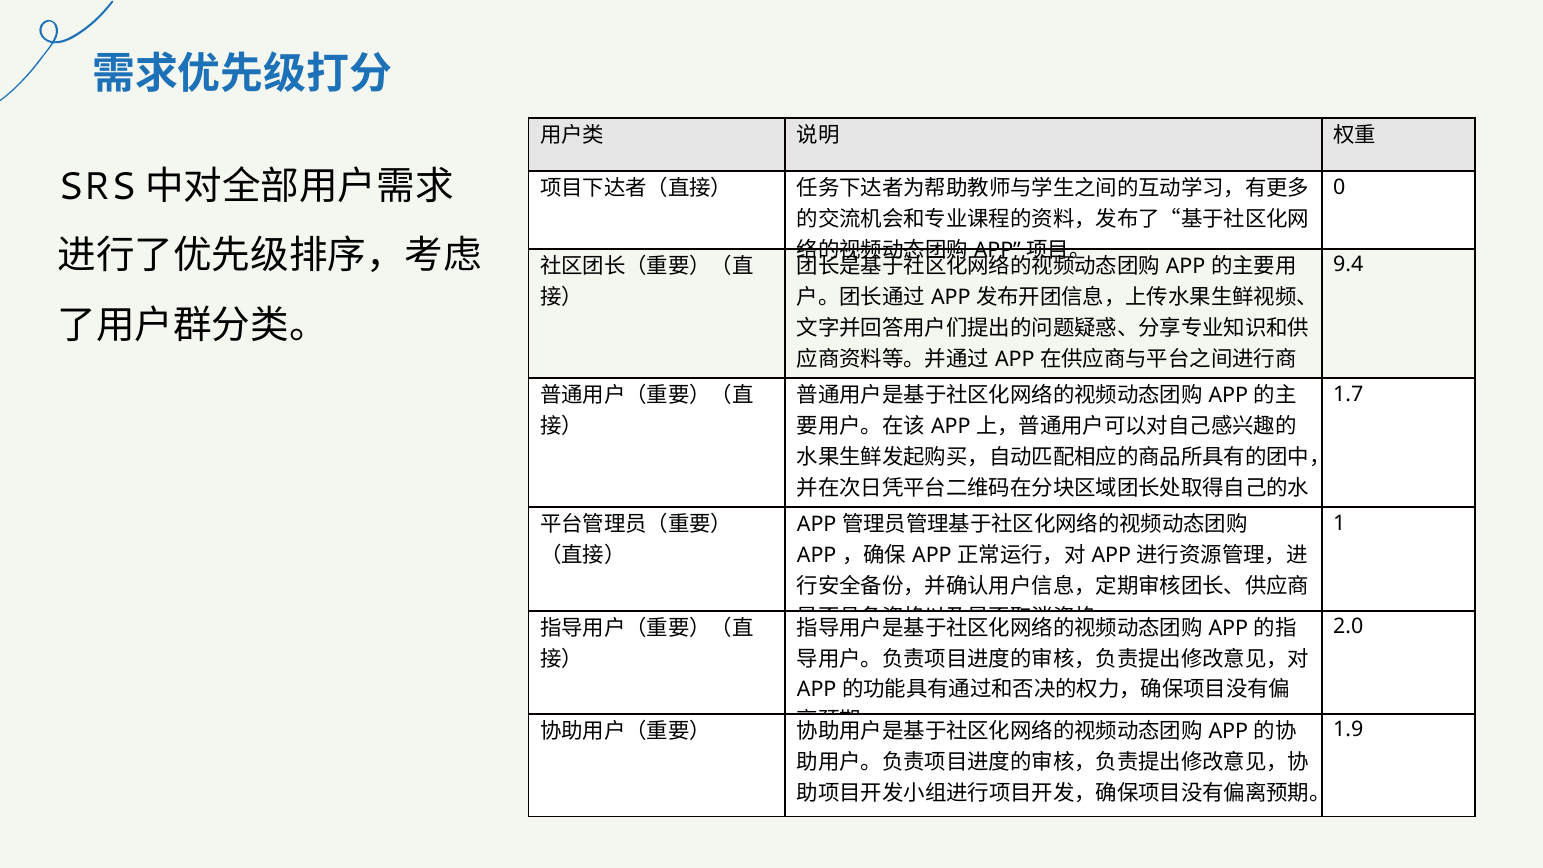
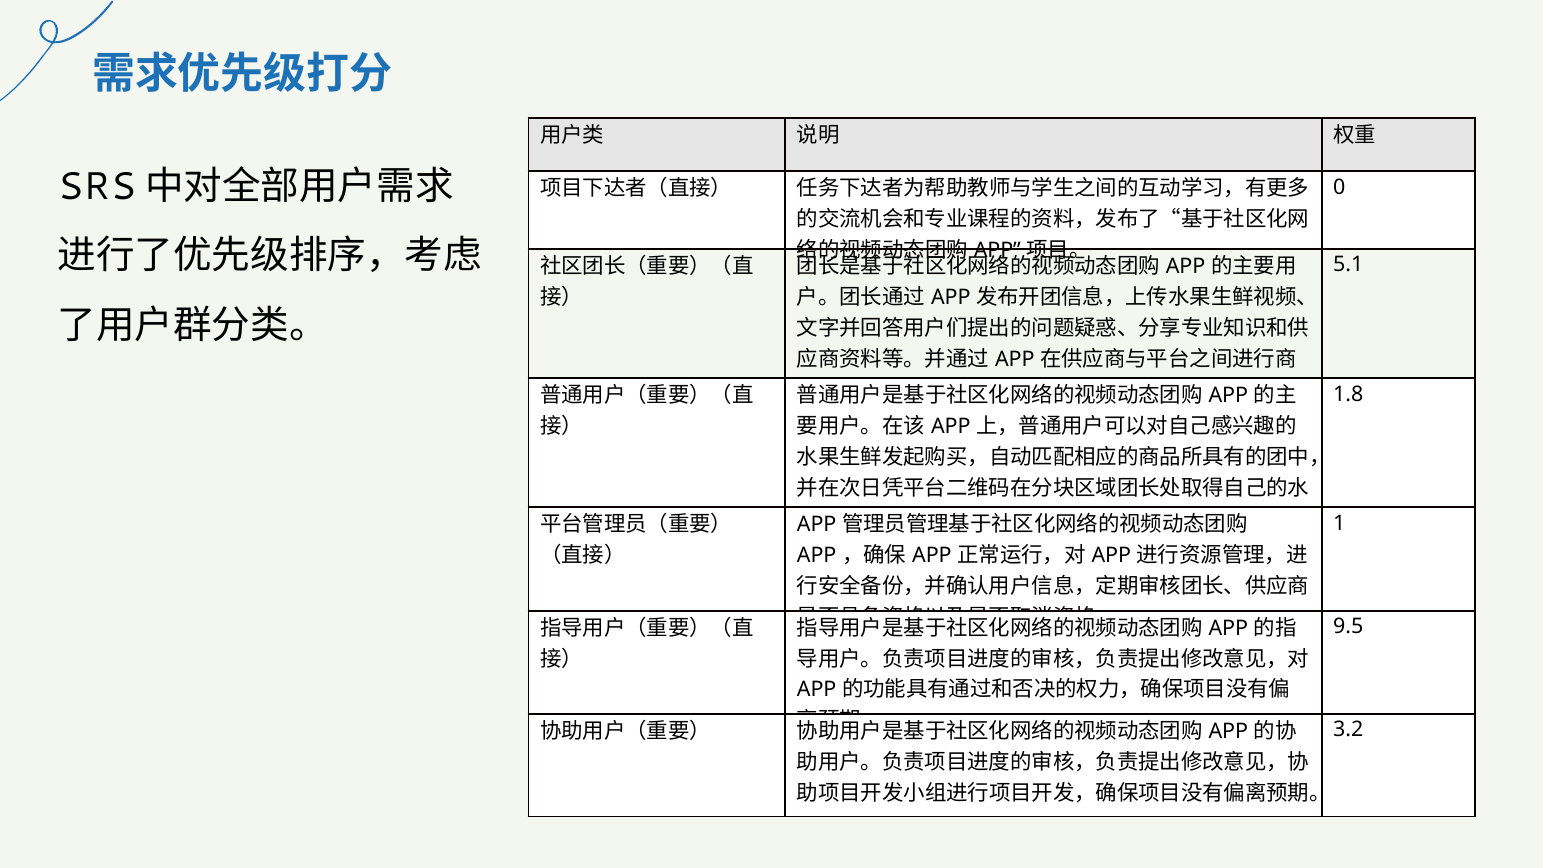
9.4: 9.4 -> 5.1
1.7: 1.7 -> 1.8
2.0: 2.0 -> 9.5
1.9: 1.9 -> 3.2
